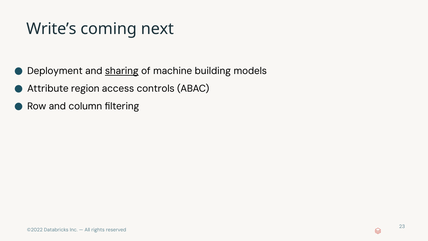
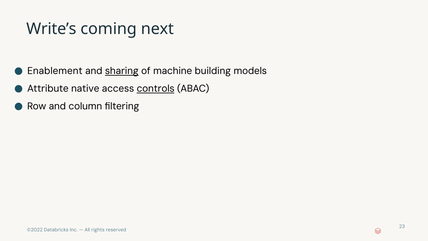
Deployment: Deployment -> Enablement
region: region -> native
controls underline: none -> present
